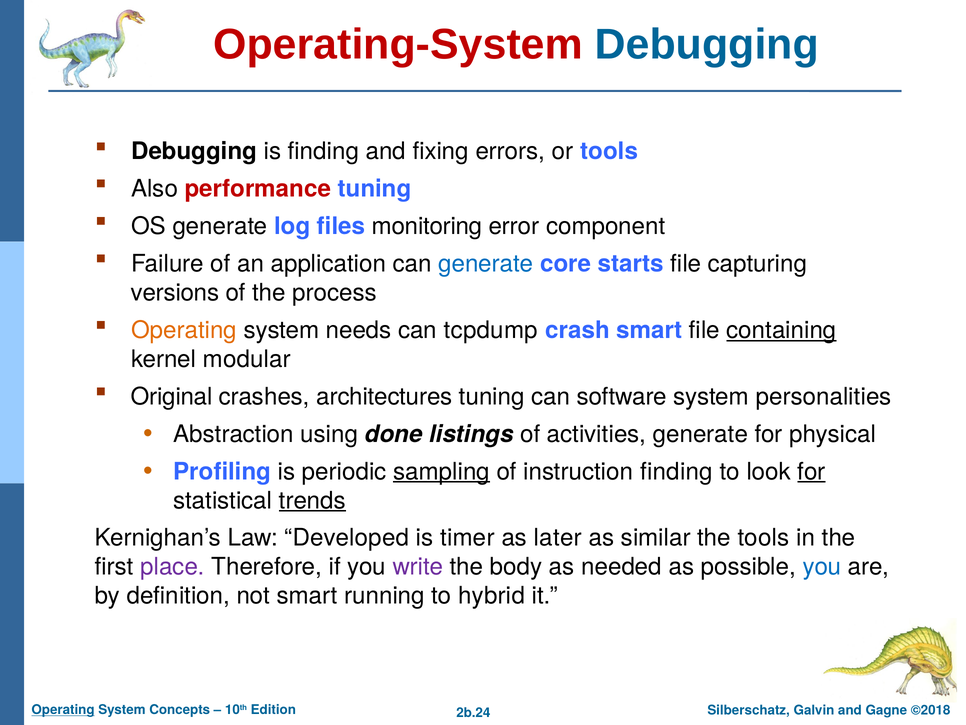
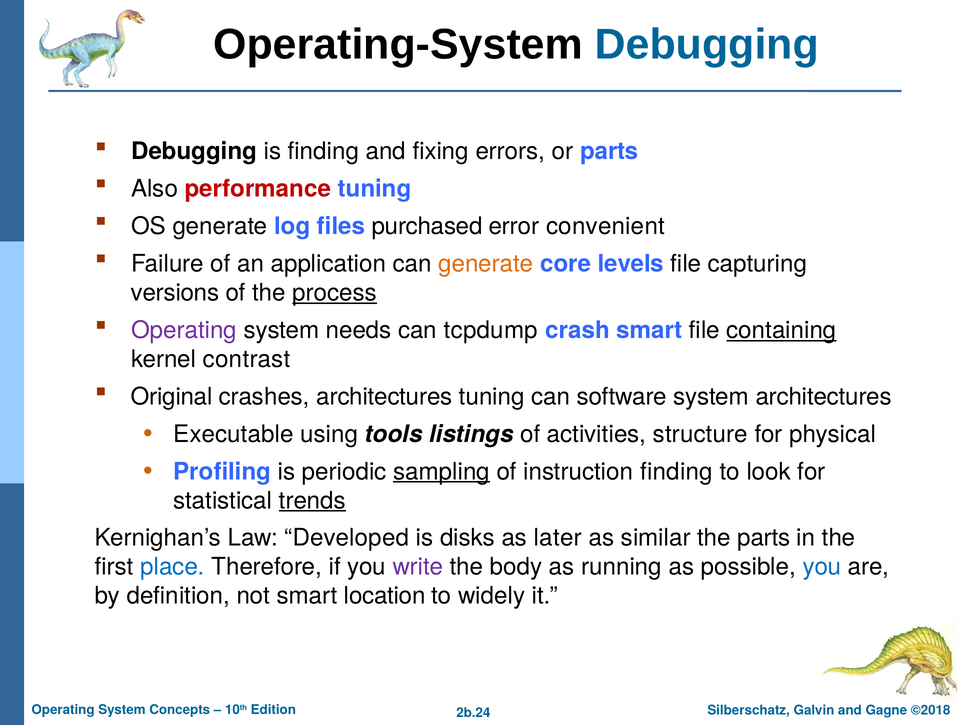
Operating-System colour: red -> black
or tools: tools -> parts
monitoring: monitoring -> purchased
component: component -> convenient
generate at (486, 264) colour: blue -> orange
starts: starts -> levels
process underline: none -> present
Operating at (184, 330) colour: orange -> purple
modular: modular -> contrast
system personalities: personalities -> architectures
Abstraction: Abstraction -> Executable
done: done -> tools
activities generate: generate -> structure
for at (811, 471) underline: present -> none
timer: timer -> disks
the tools: tools -> parts
place colour: purple -> blue
needed: needed -> running
running: running -> location
hybrid: hybrid -> widely
Operating at (63, 710) underline: present -> none
